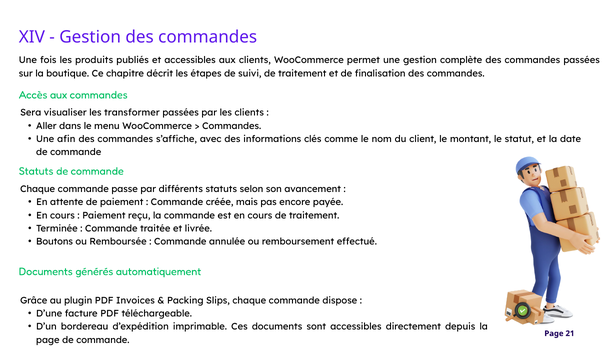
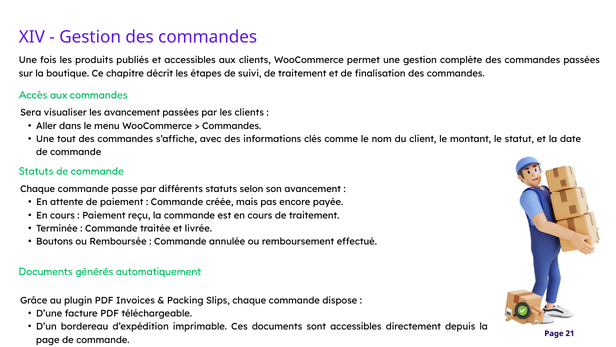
les transformer: transformer -> avancement
afin: afin -> tout
